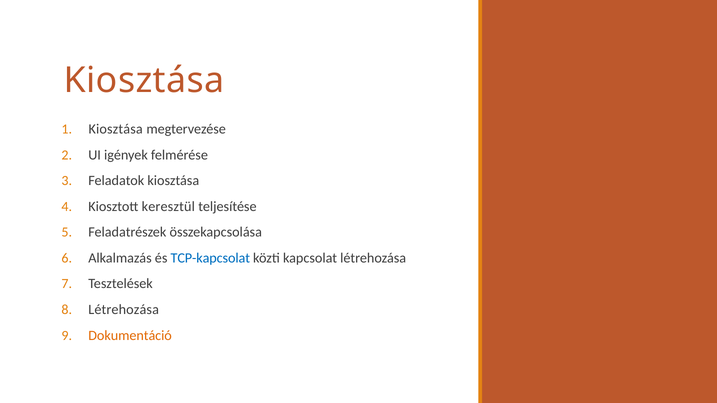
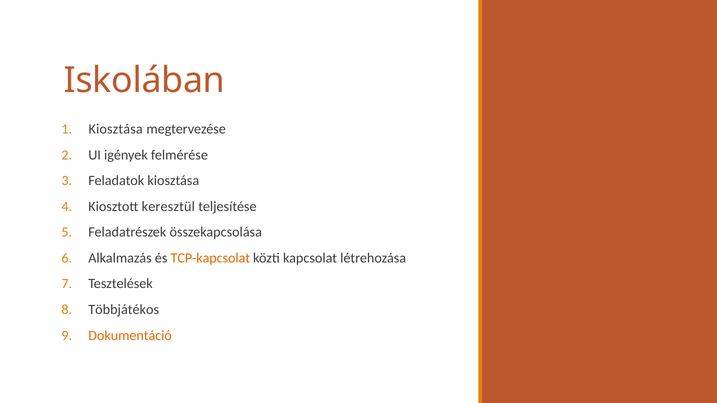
Kiosztása at (144, 80): Kiosztása -> Iskolában
TCP-kapcsolat colour: blue -> orange
Létrehozása at (124, 310): Létrehozása -> Többjátékos
